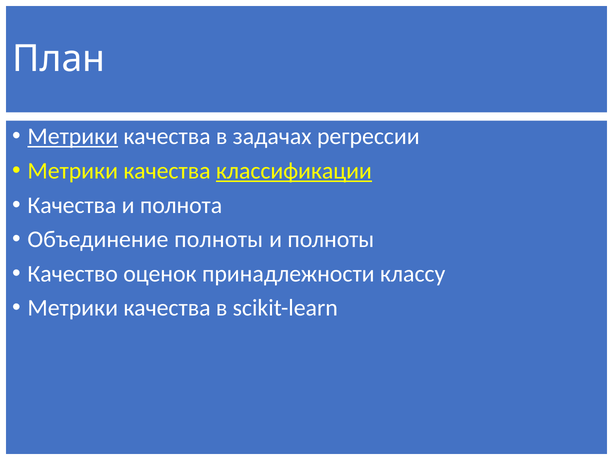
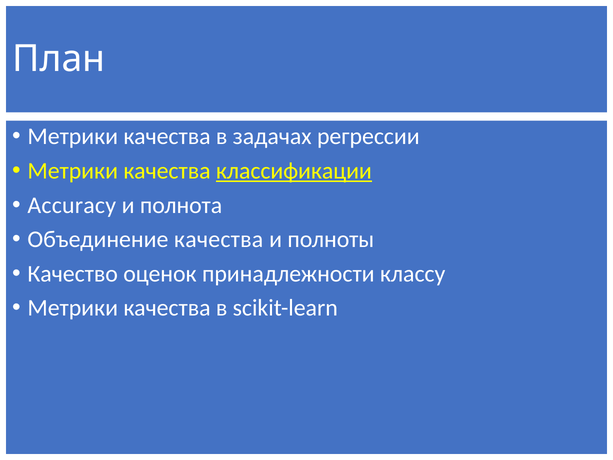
Метрики at (73, 136) underline: present -> none
Качества at (72, 205): Качества -> Accuracy
Объединение полноты: полноты -> качества
